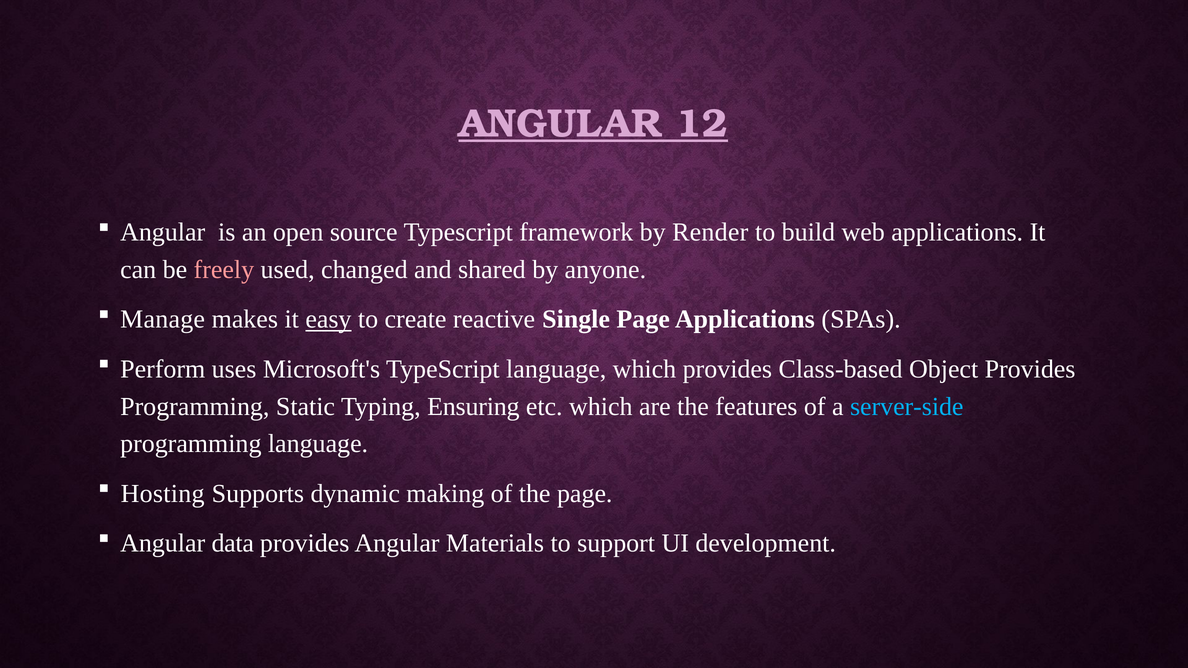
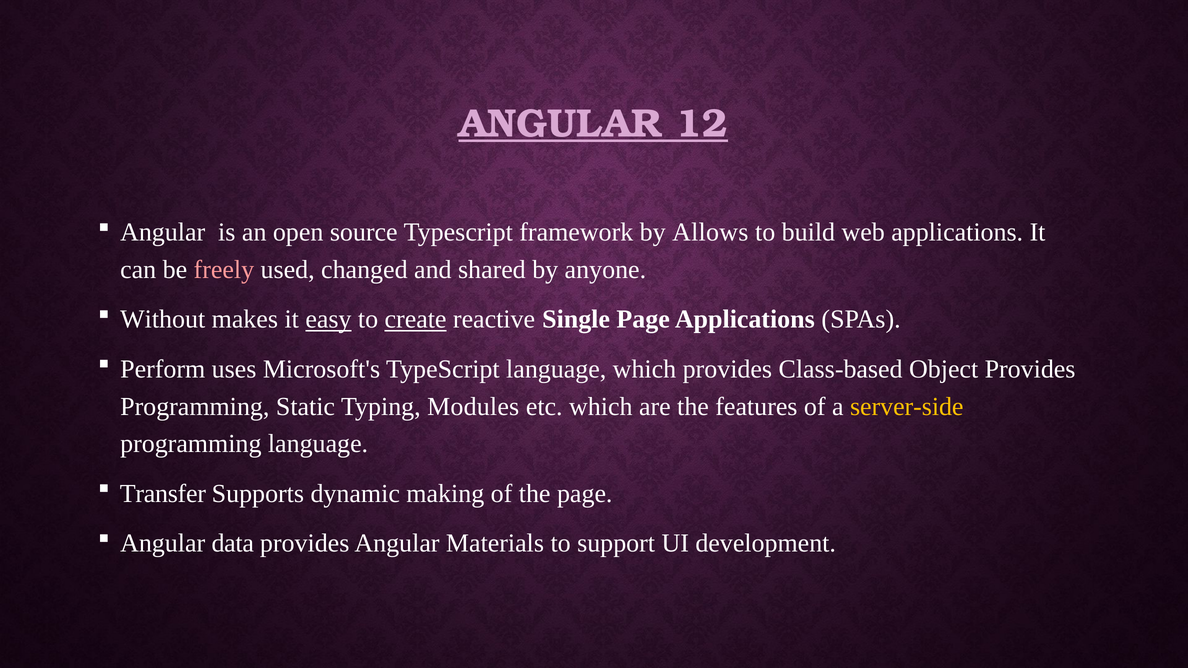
Render: Render -> Allows
Manage: Manage -> Without
create underline: none -> present
Ensuring: Ensuring -> Modules
server-side colour: light blue -> yellow
Hosting: Hosting -> Transfer
